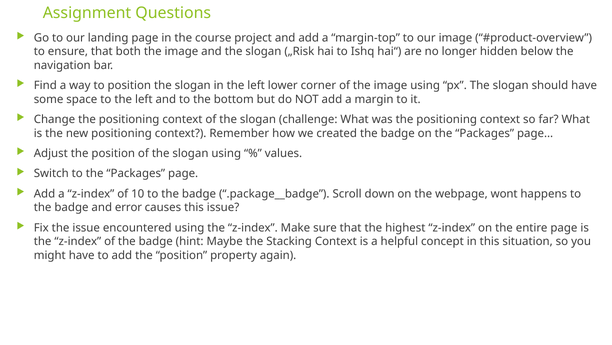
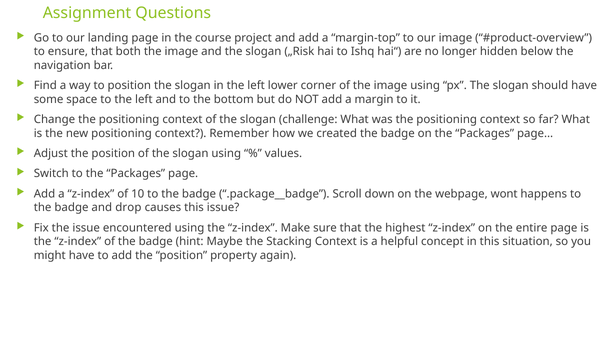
error: error -> drop
